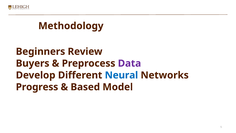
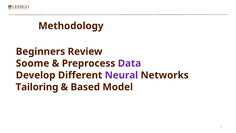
Buyers: Buyers -> Soome
Neural colour: blue -> purple
Progress: Progress -> Tailoring
